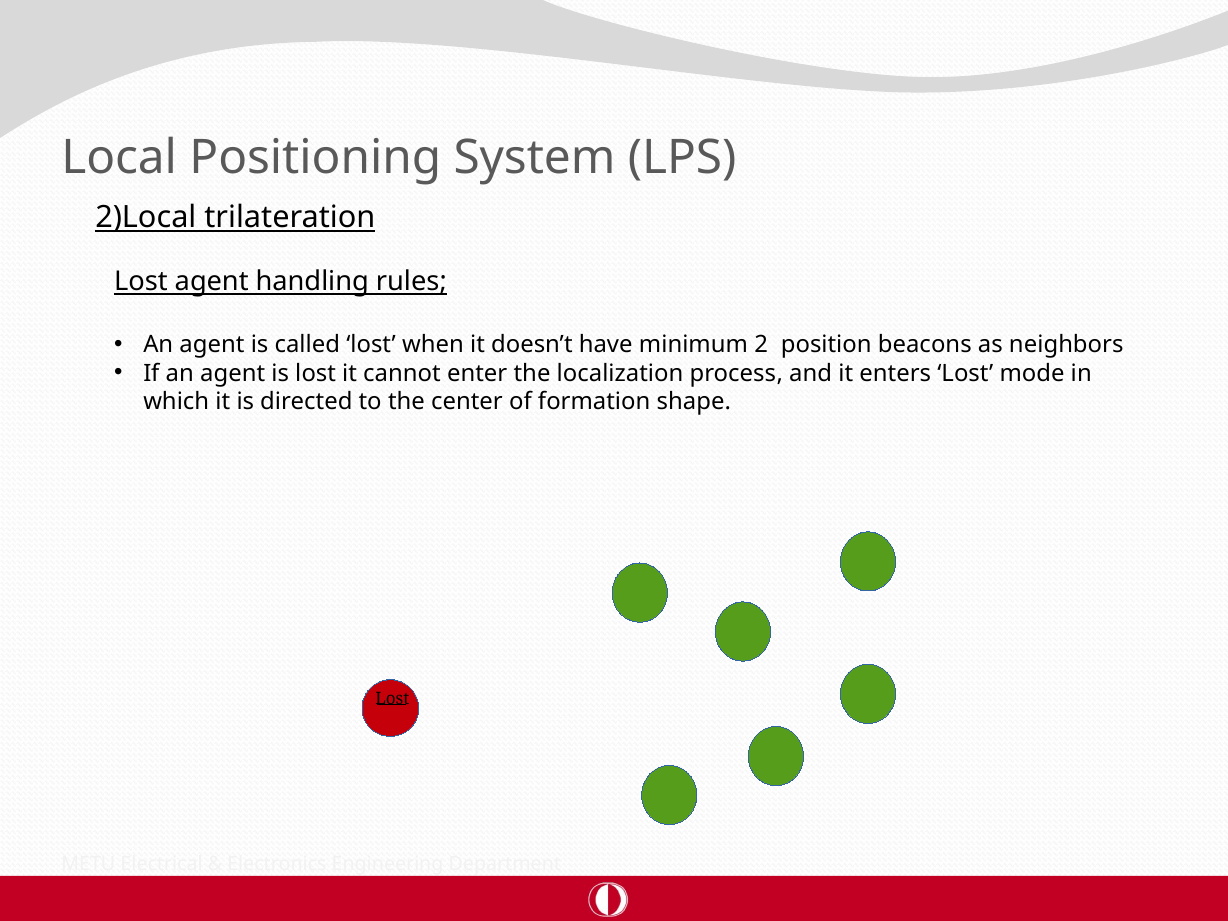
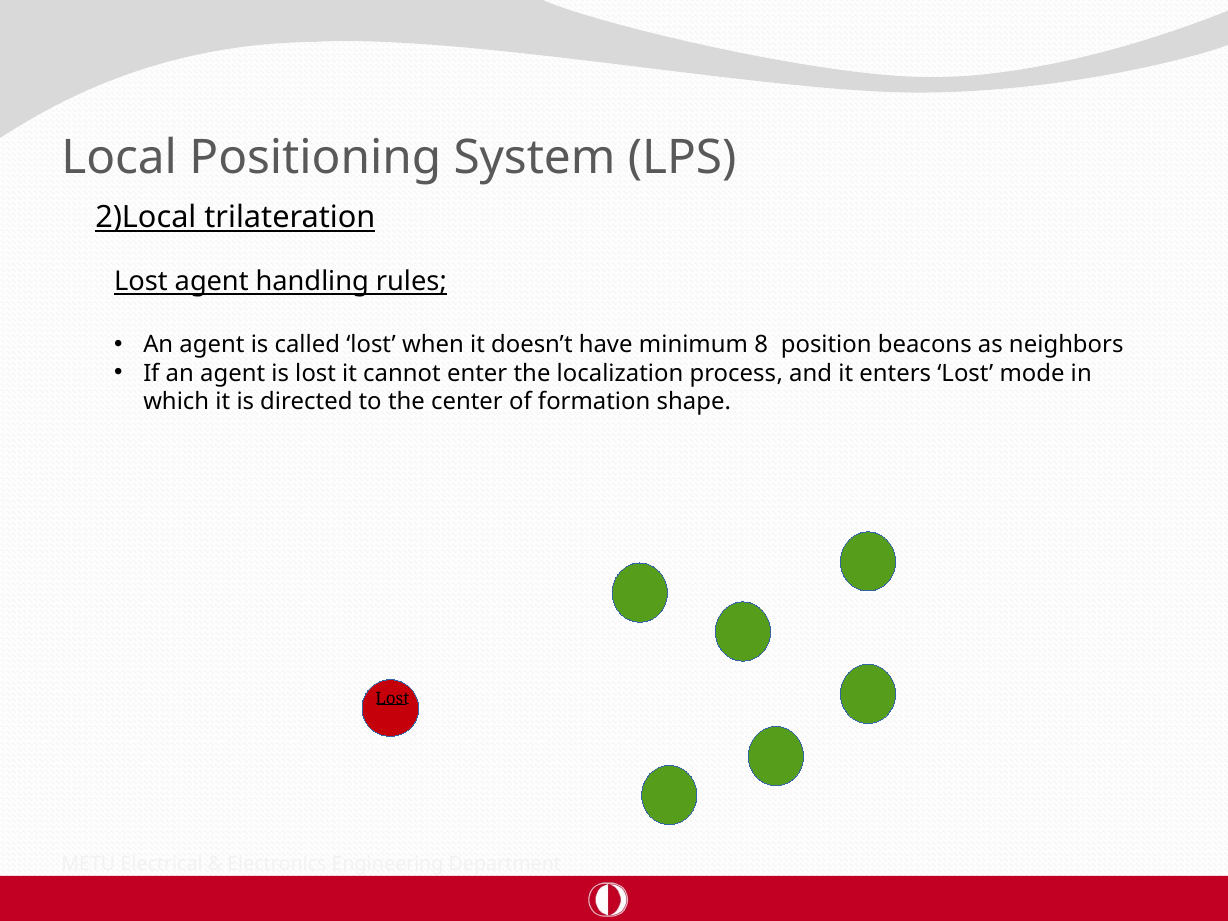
2: 2 -> 8
